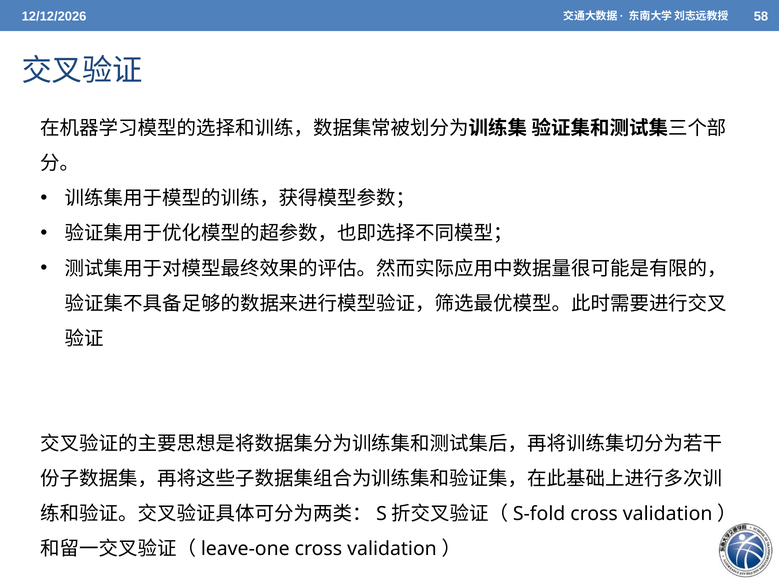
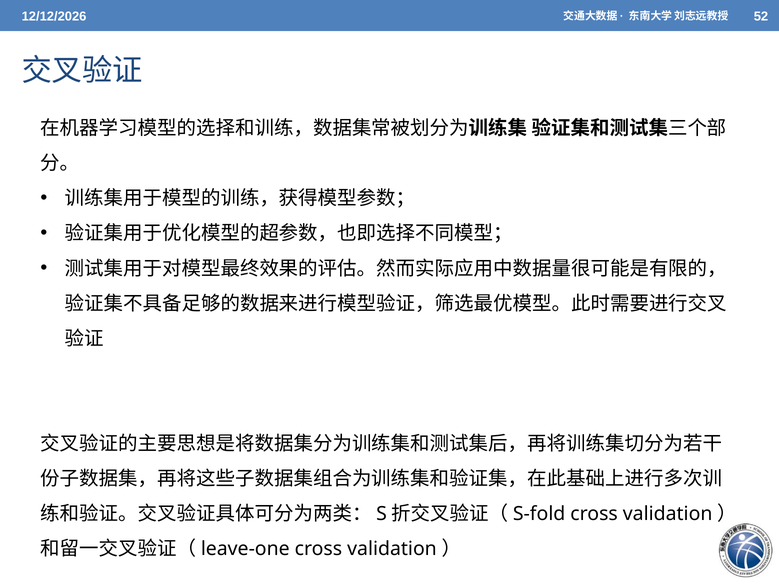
58: 58 -> 52
